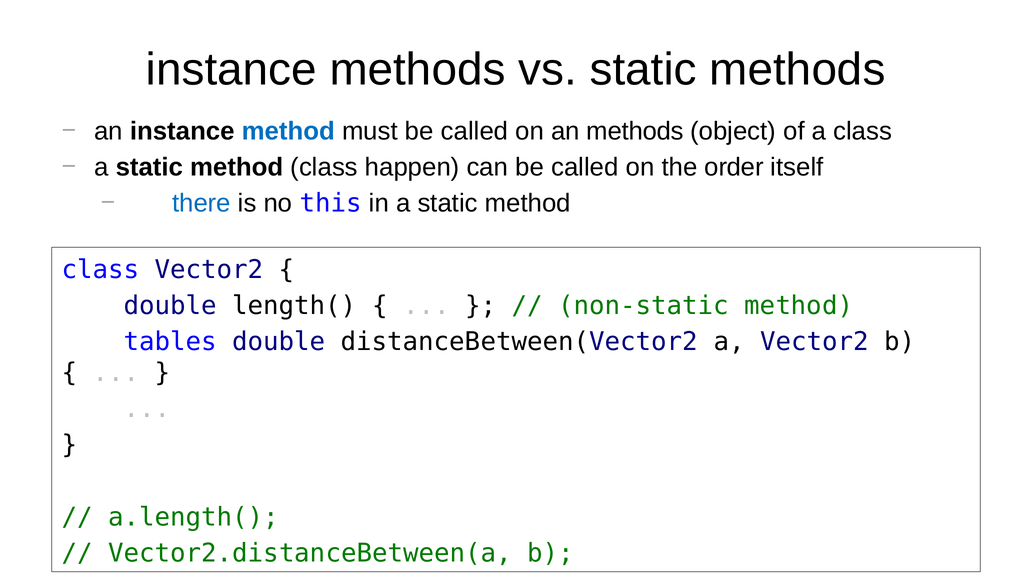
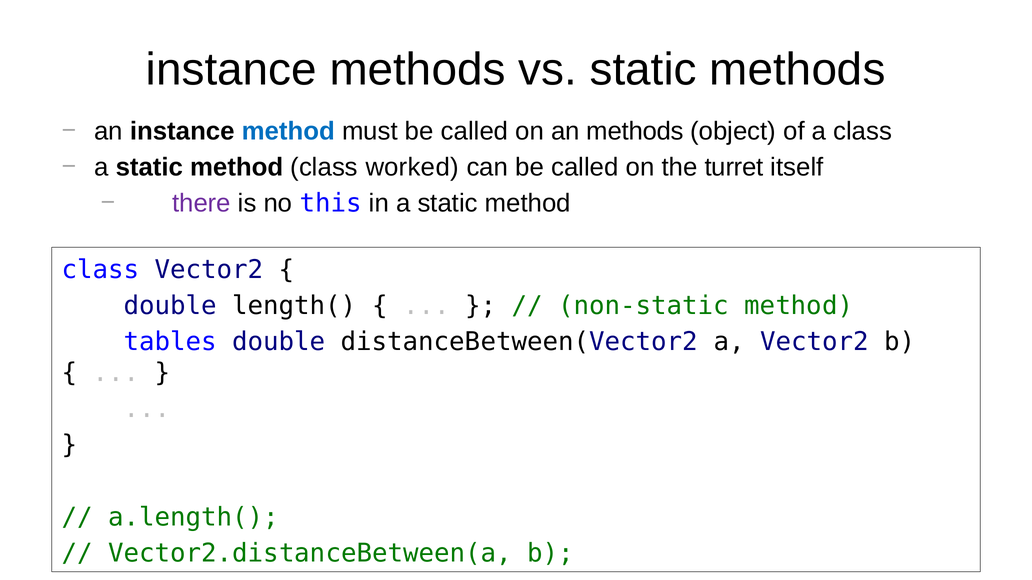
happen: happen -> worked
order: order -> turret
there colour: blue -> purple
